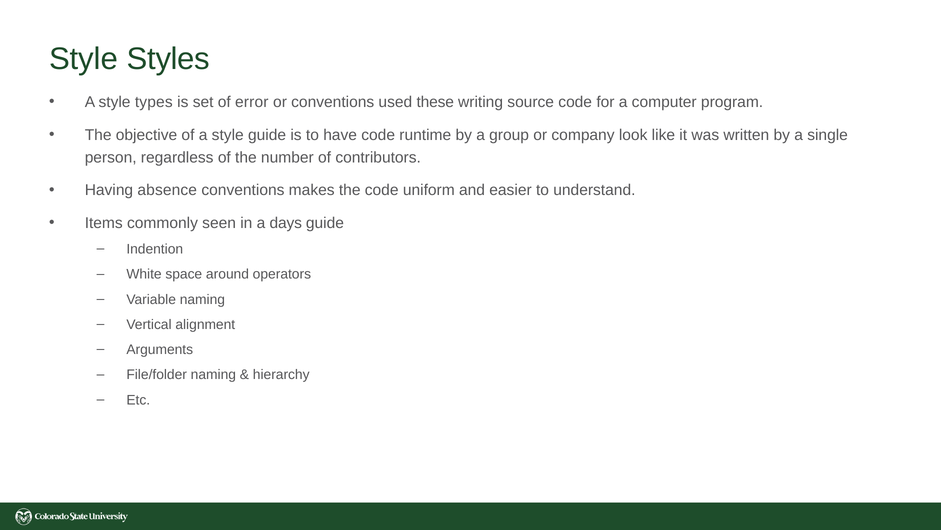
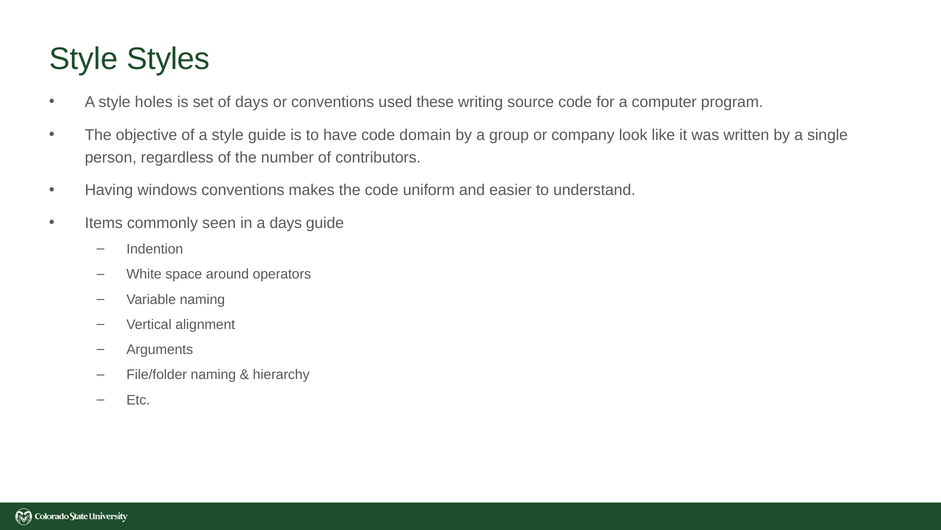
types: types -> holes
of error: error -> days
runtime: runtime -> domain
absence: absence -> windows
